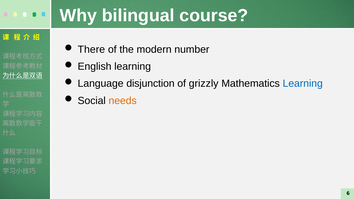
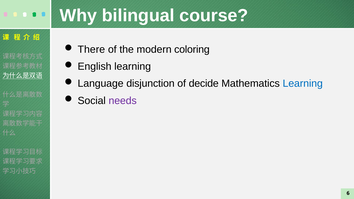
number: number -> coloring
grizzly: grizzly -> decide
needs colour: orange -> purple
